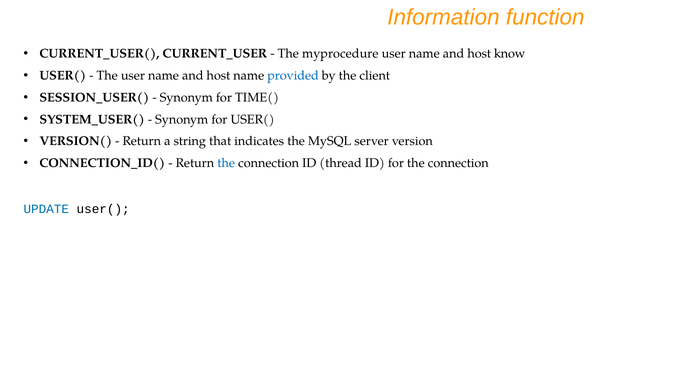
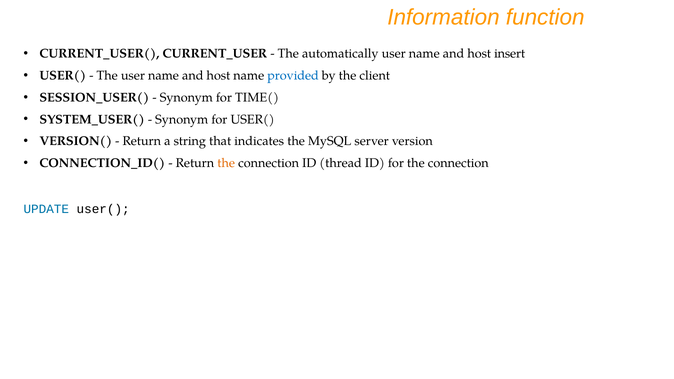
myprocedure: myprocedure -> automatically
know: know -> insert
the at (226, 163) colour: blue -> orange
